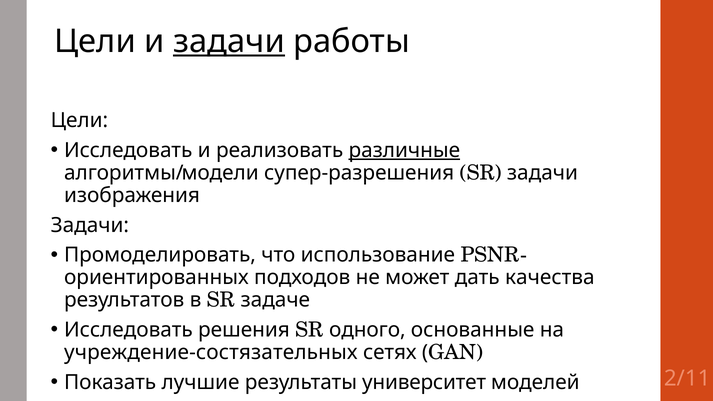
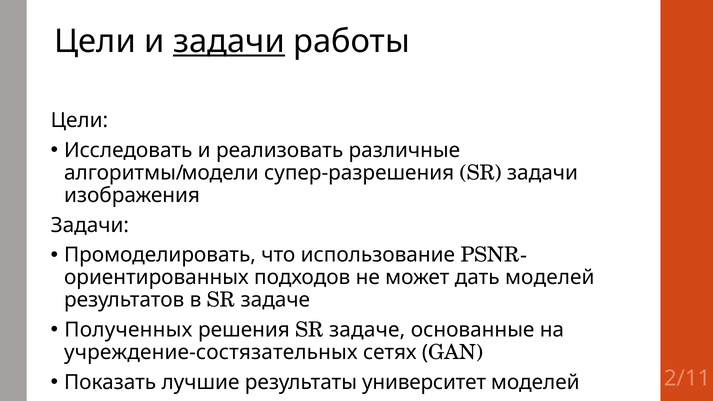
различные underline: present -> none
дать качества: качества -> моделей
Исследовать at (128, 330): Исследовать -> Полученных
решения SR одного: одного -> задаче
